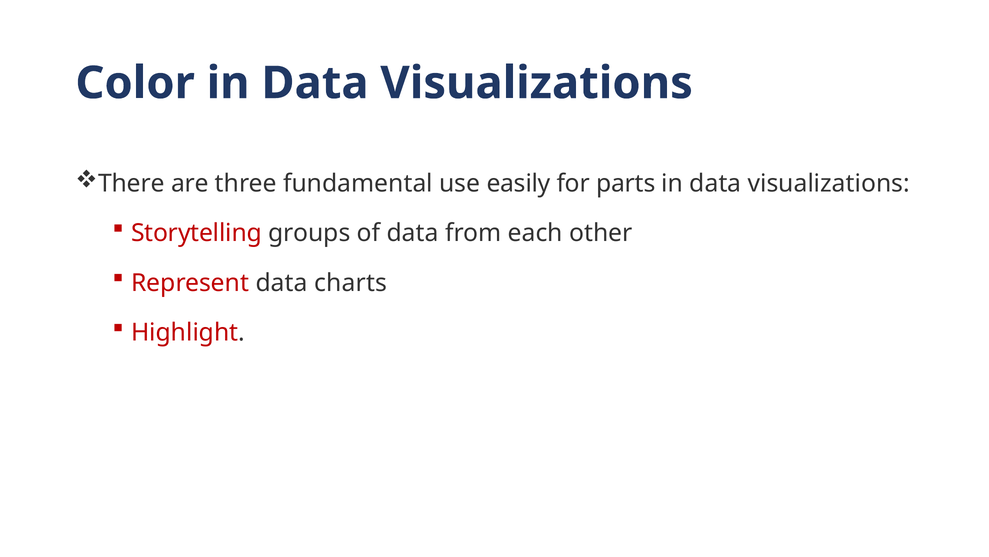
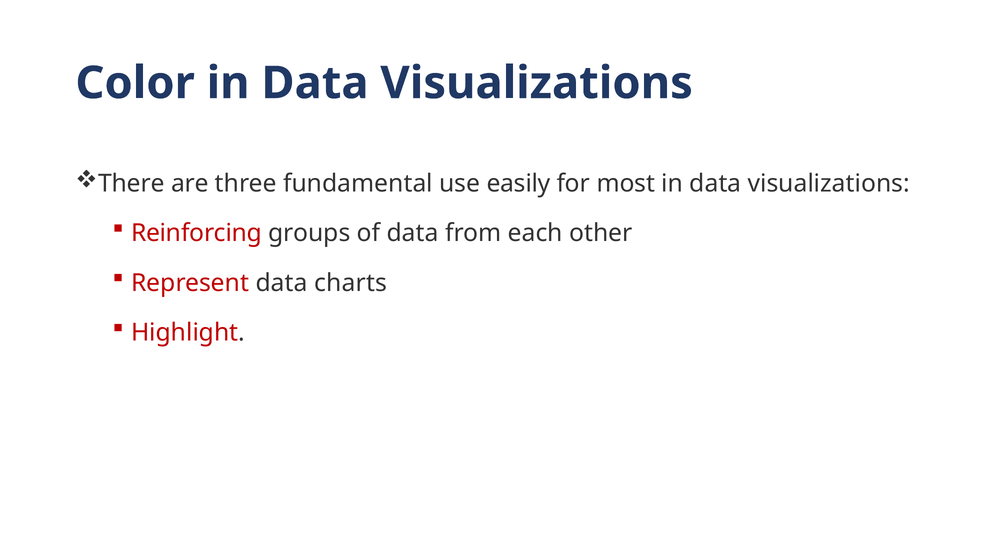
parts: parts -> most
Storytelling: Storytelling -> Reinforcing
